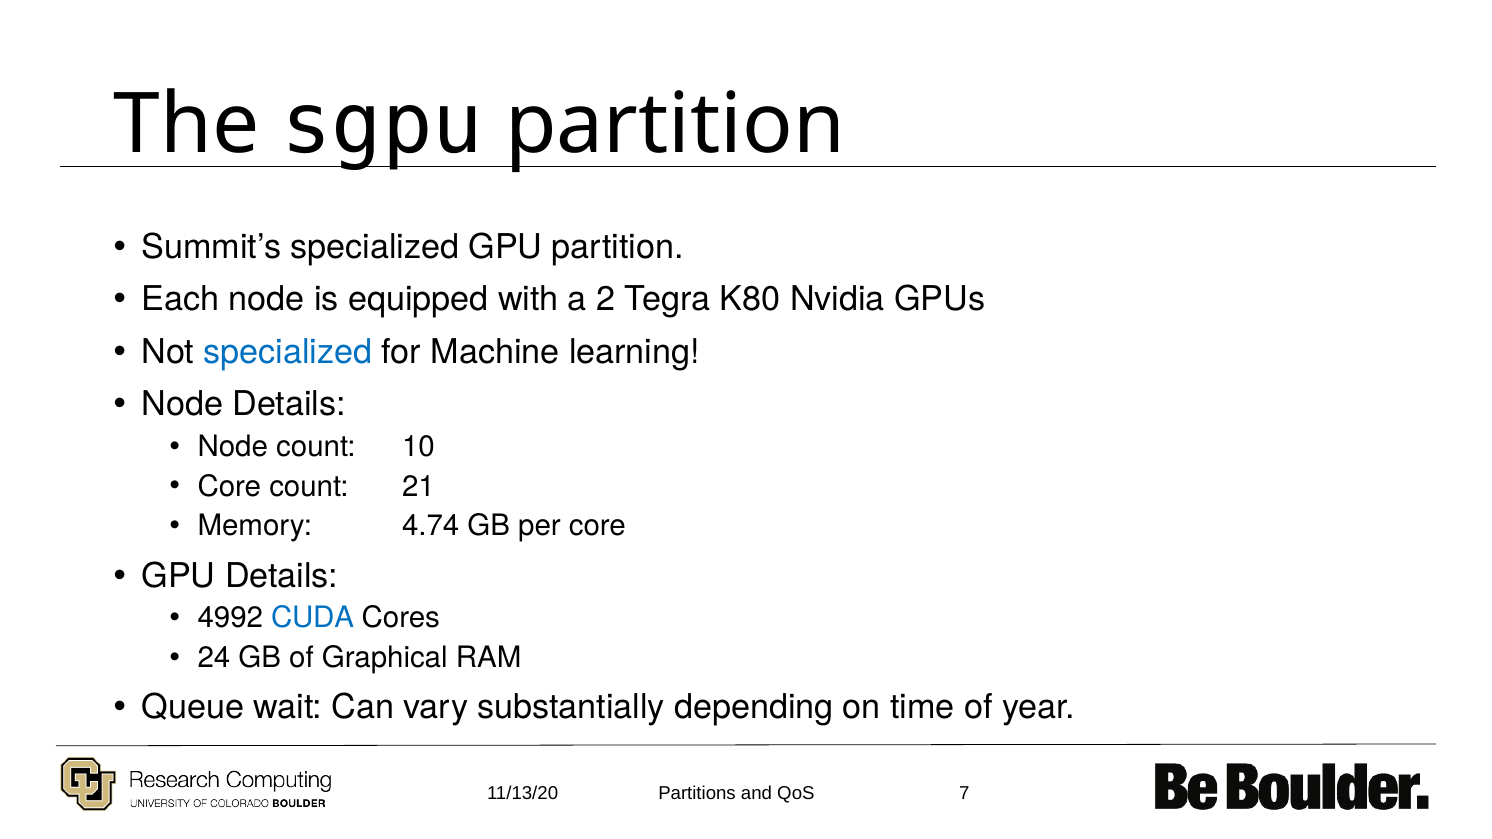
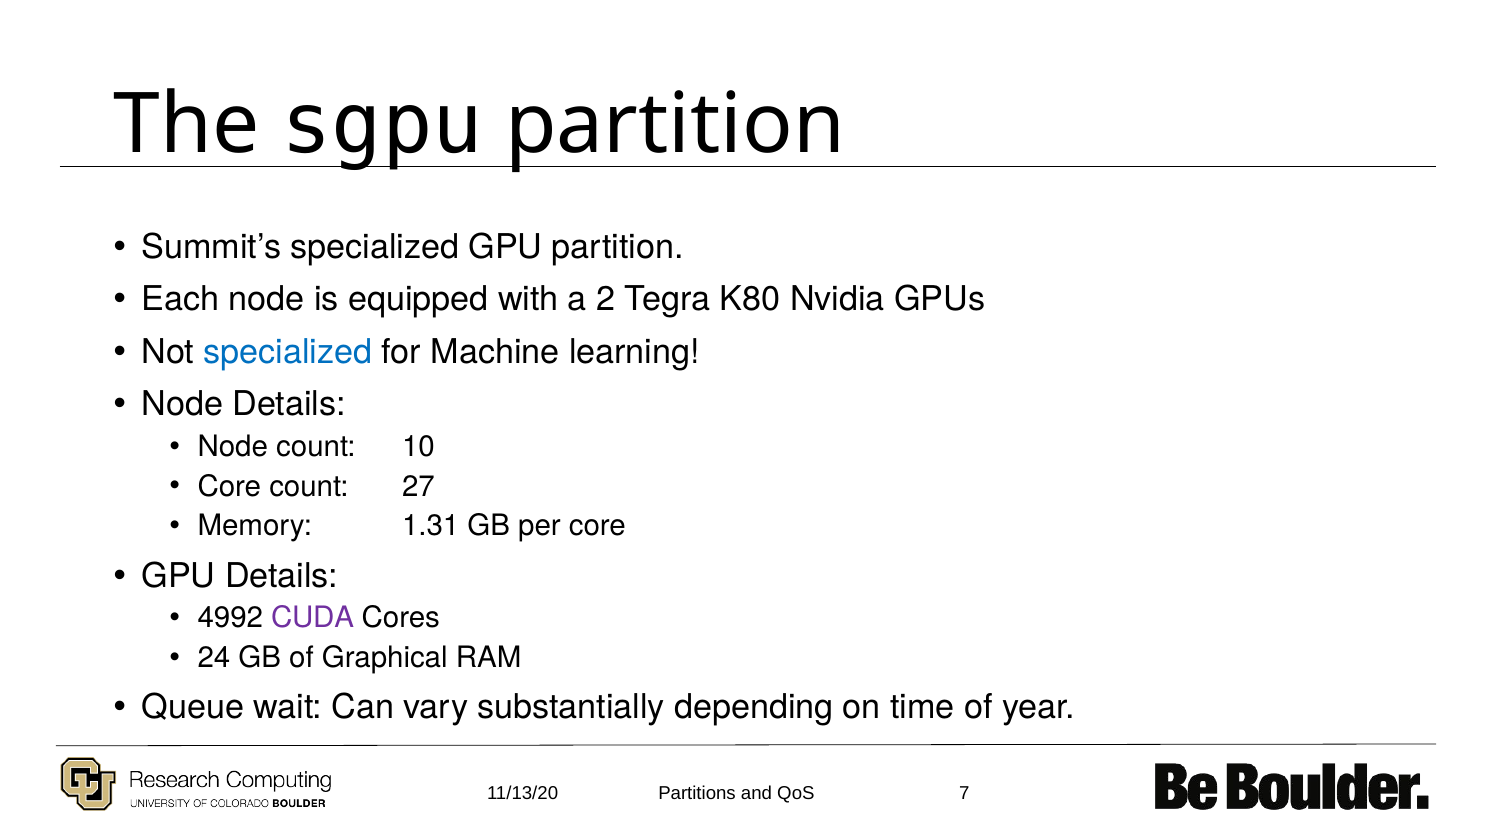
21: 21 -> 27
4.74: 4.74 -> 1.31
CUDA colour: blue -> purple
